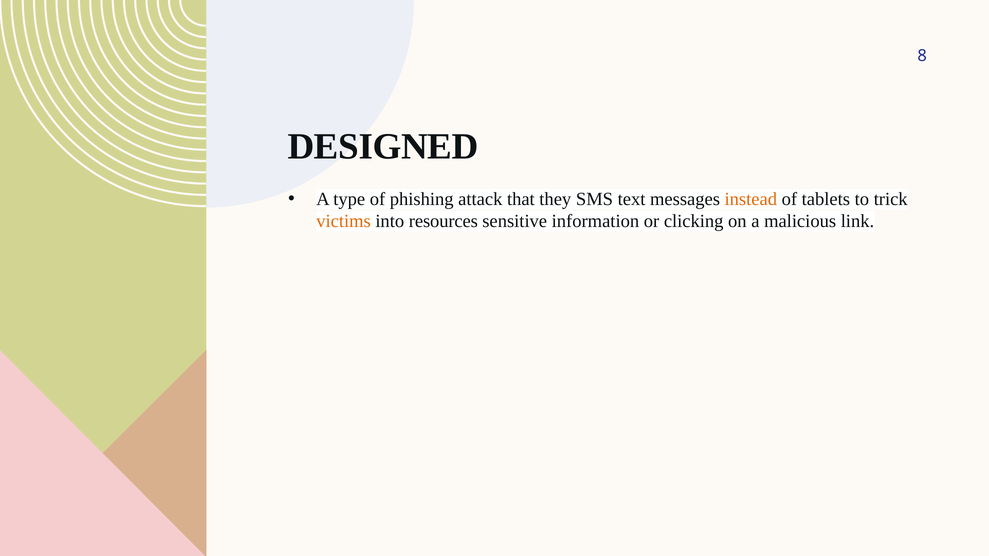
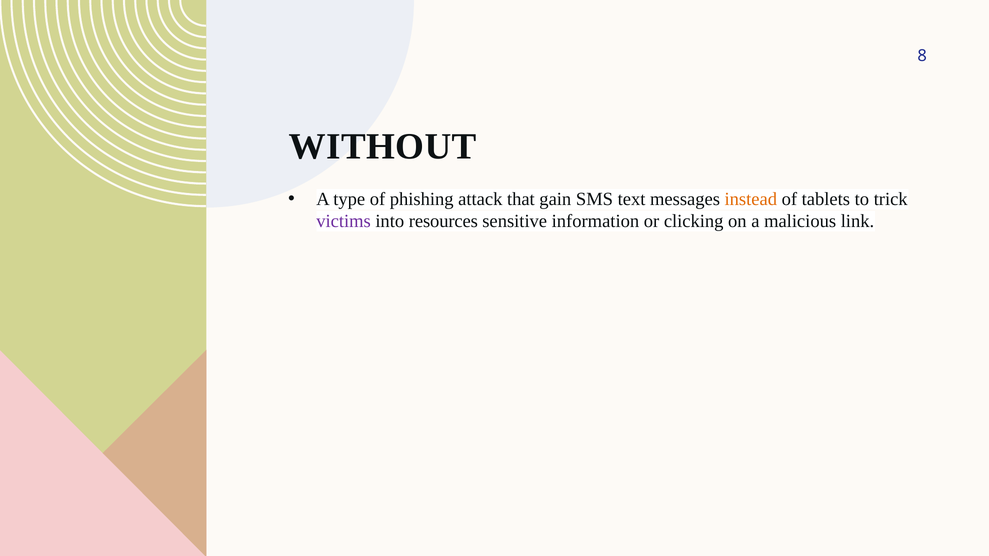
DESIGNED: DESIGNED -> WITHOUT
they: they -> gain
victims colour: orange -> purple
